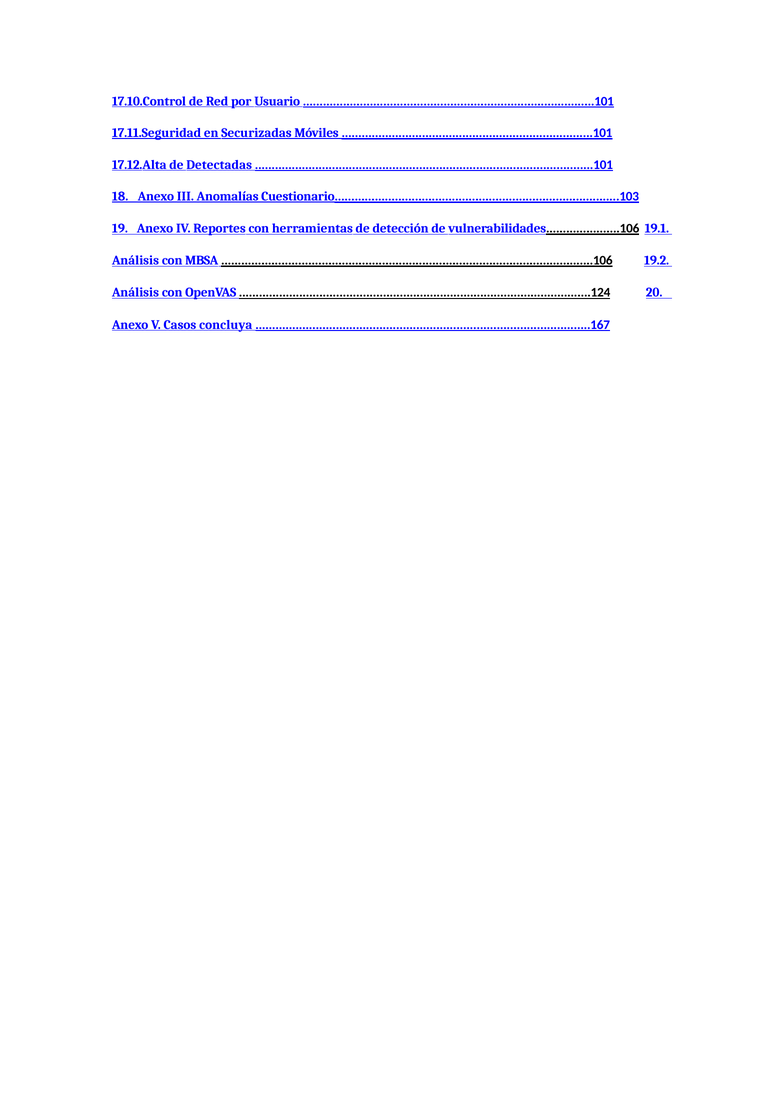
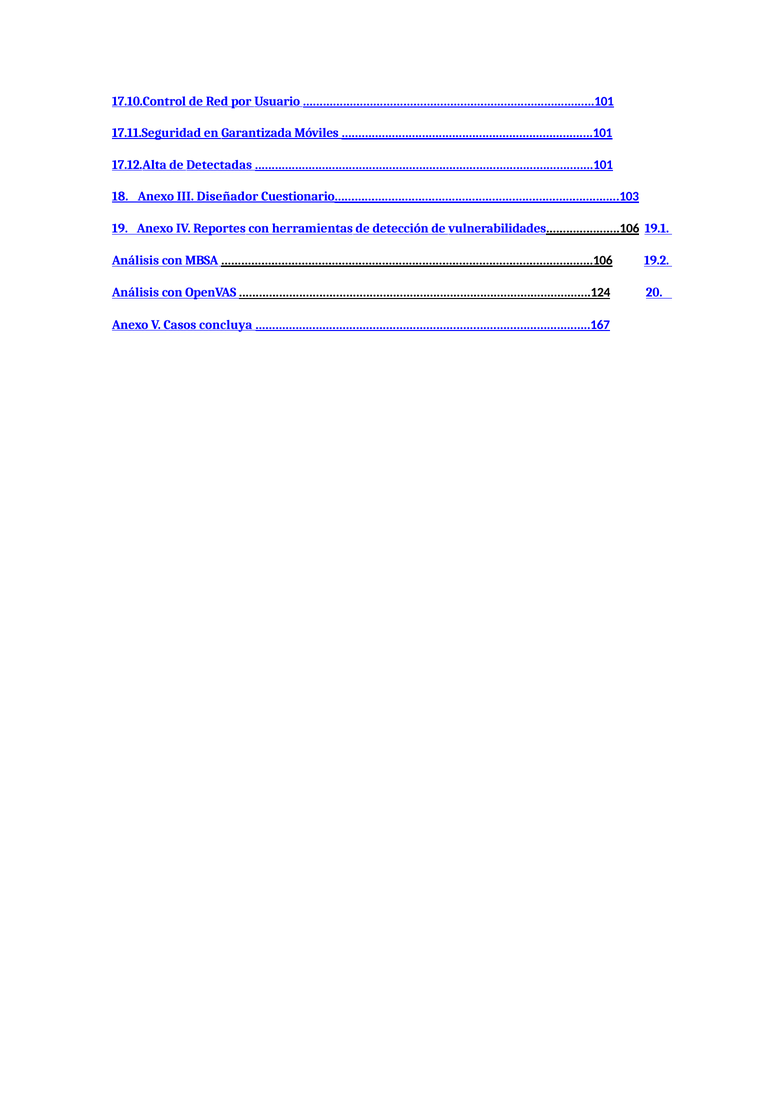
Securizadas: Securizadas -> Garantizada
Anomalías: Anomalías -> Diseñador
